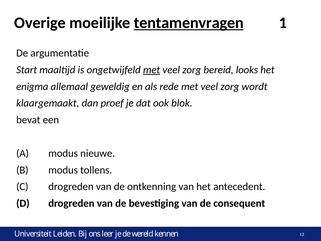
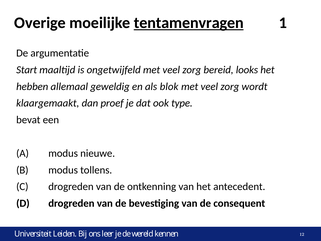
met at (152, 70) underline: present -> none
enigma: enigma -> hebben
rede: rede -> blok
blok: blok -> type
